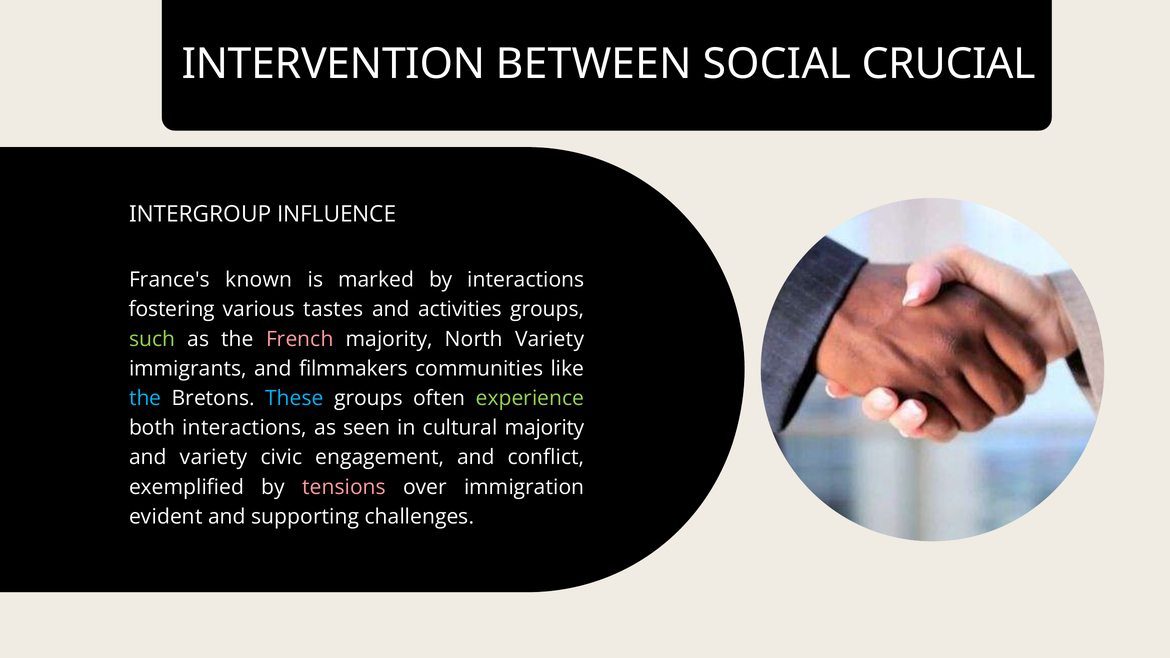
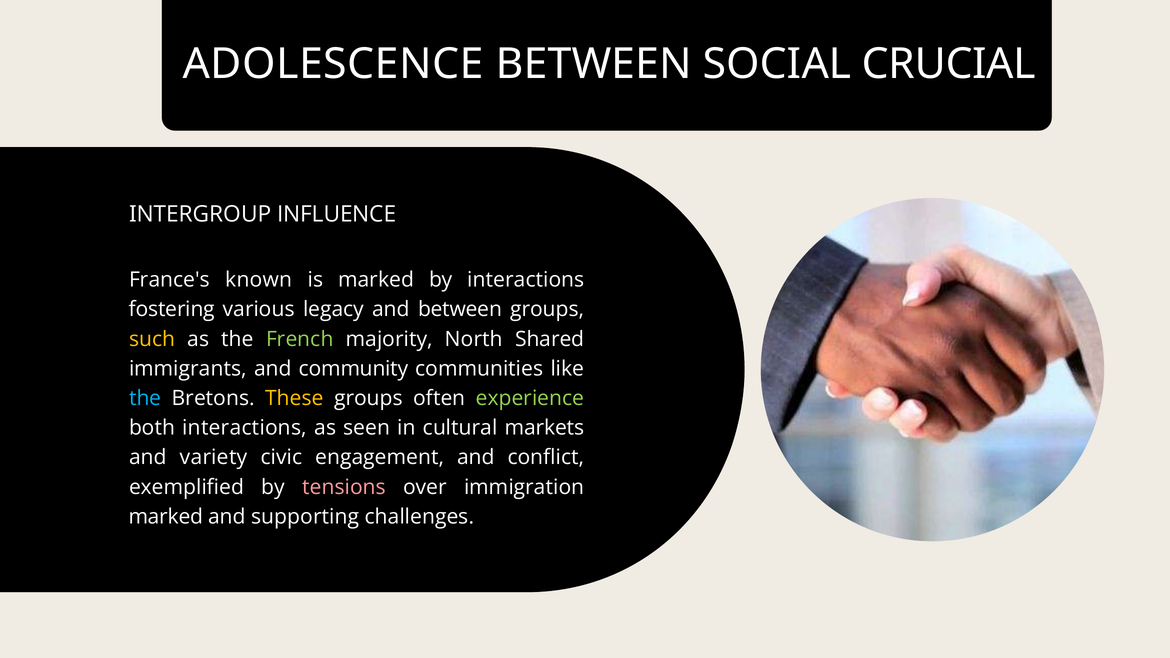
INTERVENTION: INTERVENTION -> ADOLESCENCE
tastes: tastes -> legacy
and activities: activities -> between
such colour: light green -> yellow
French colour: pink -> light green
North Variety: Variety -> Shared
filmmakers: filmmakers -> community
These colour: light blue -> yellow
cultural majority: majority -> markets
evident at (166, 517): evident -> marked
